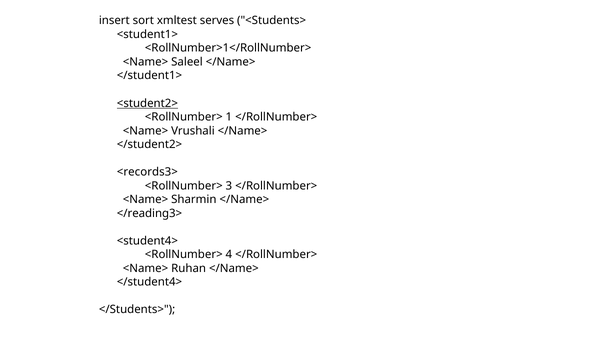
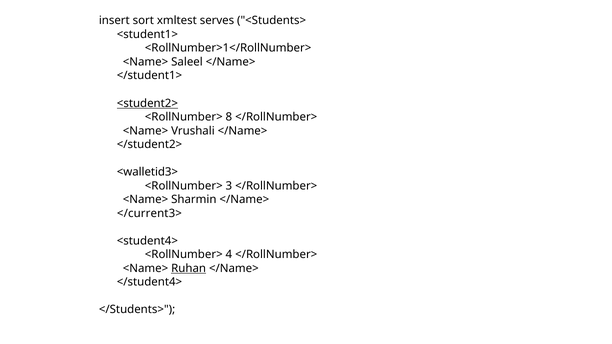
1: 1 -> 8
<records3>: <records3> -> <walletid3>
</reading3>: </reading3> -> </current3>
Ruhan underline: none -> present
